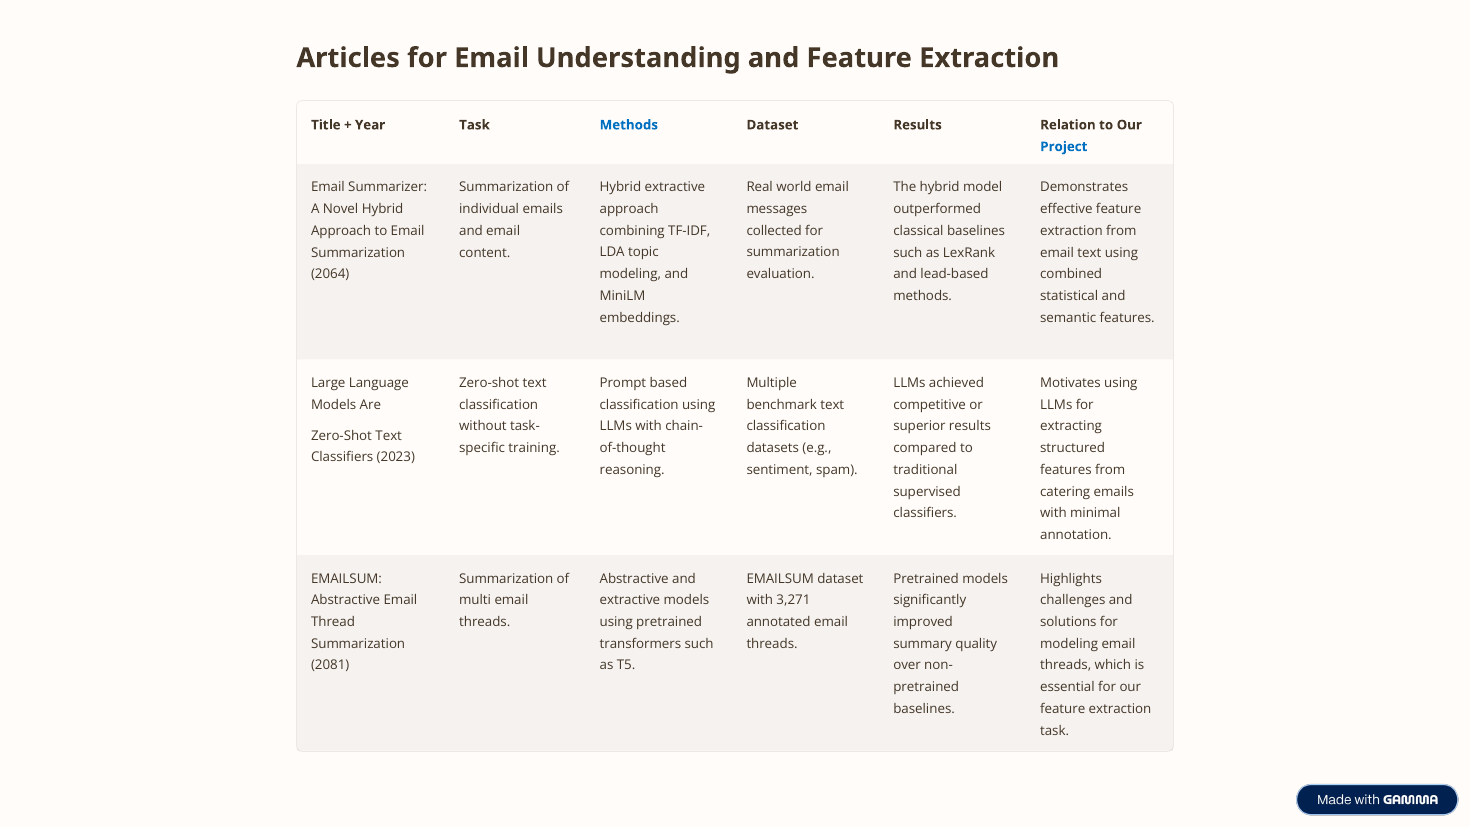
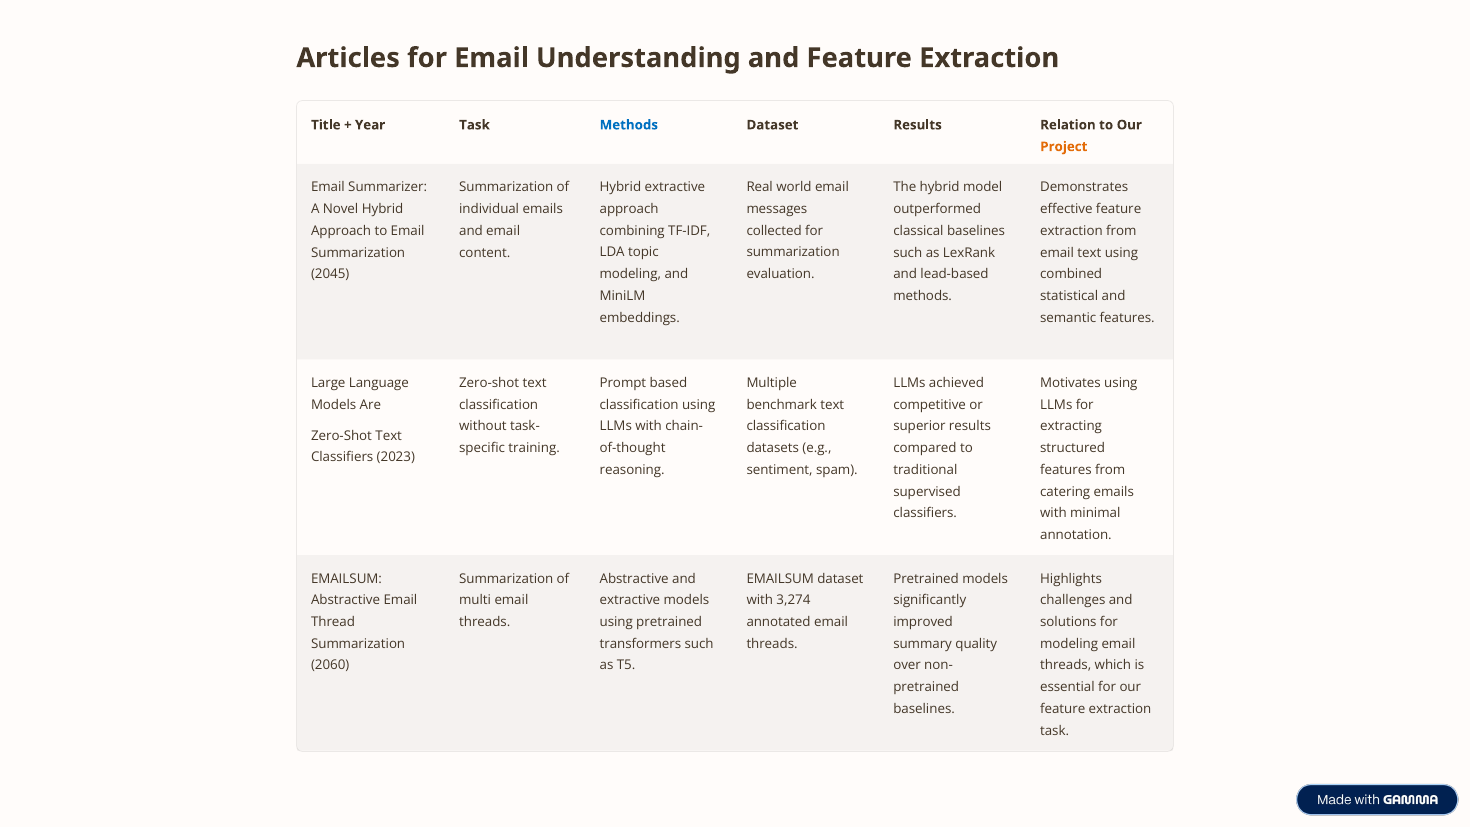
Project colour: blue -> orange
2064: 2064 -> 2045
3,271: 3,271 -> 3,274
2081: 2081 -> 2060
